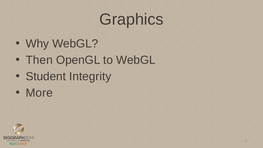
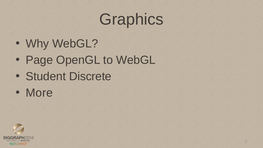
Then: Then -> Page
Integrity: Integrity -> Discrete
